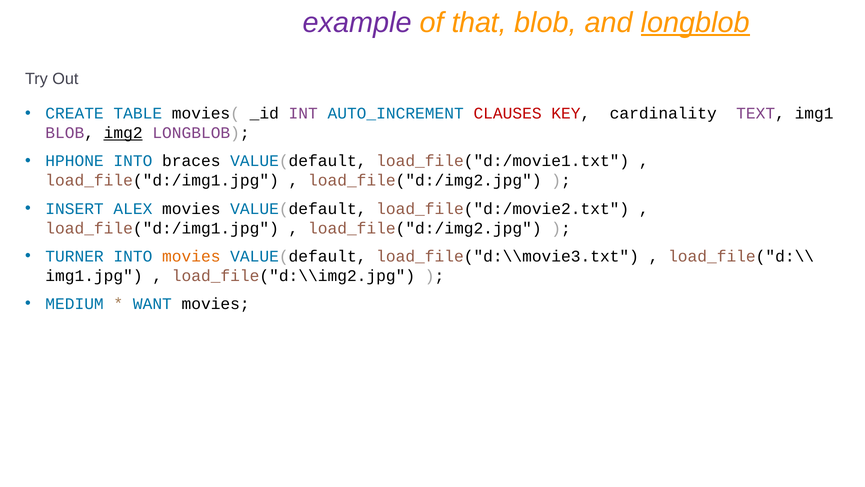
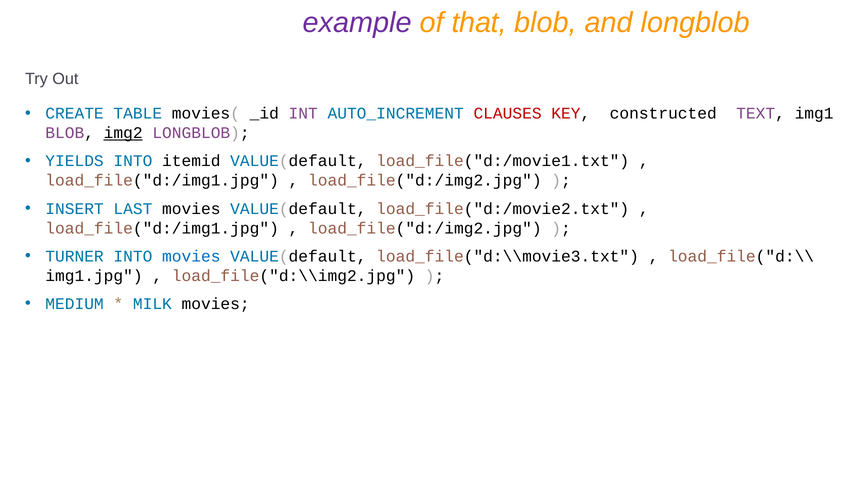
longblob at (695, 23) underline: present -> none
cardinality: cardinality -> constructed
HPHONE: HPHONE -> YIELDS
braces: braces -> itemid
ALEX: ALEX -> LAST
movies at (191, 256) colour: orange -> blue
WANT: WANT -> MILK
